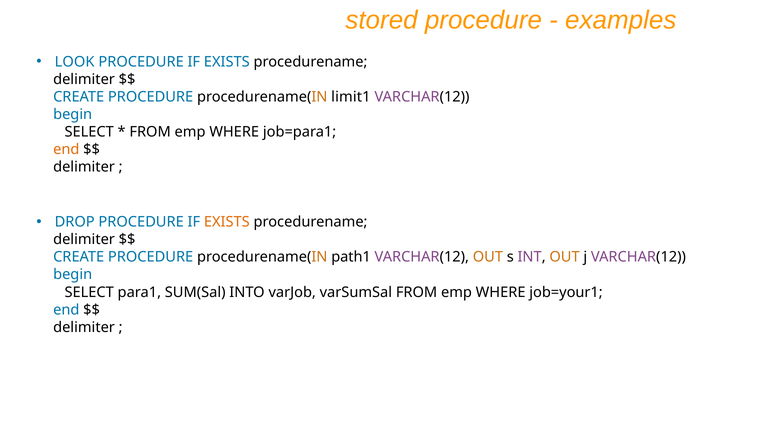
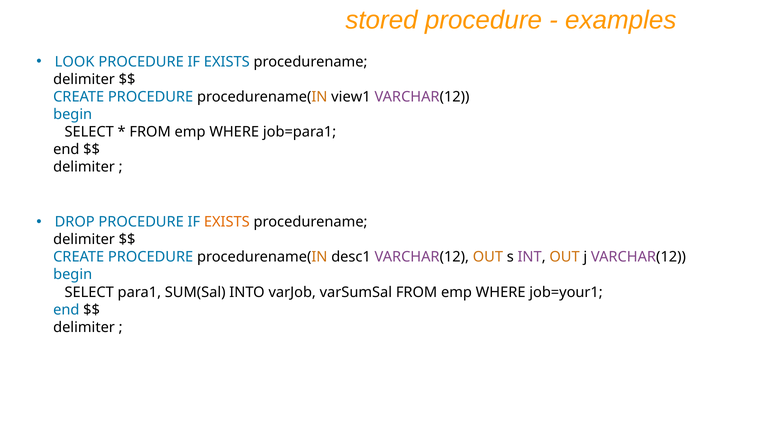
limit1: limit1 -> view1
end at (66, 150) colour: orange -> black
path1: path1 -> desc1
